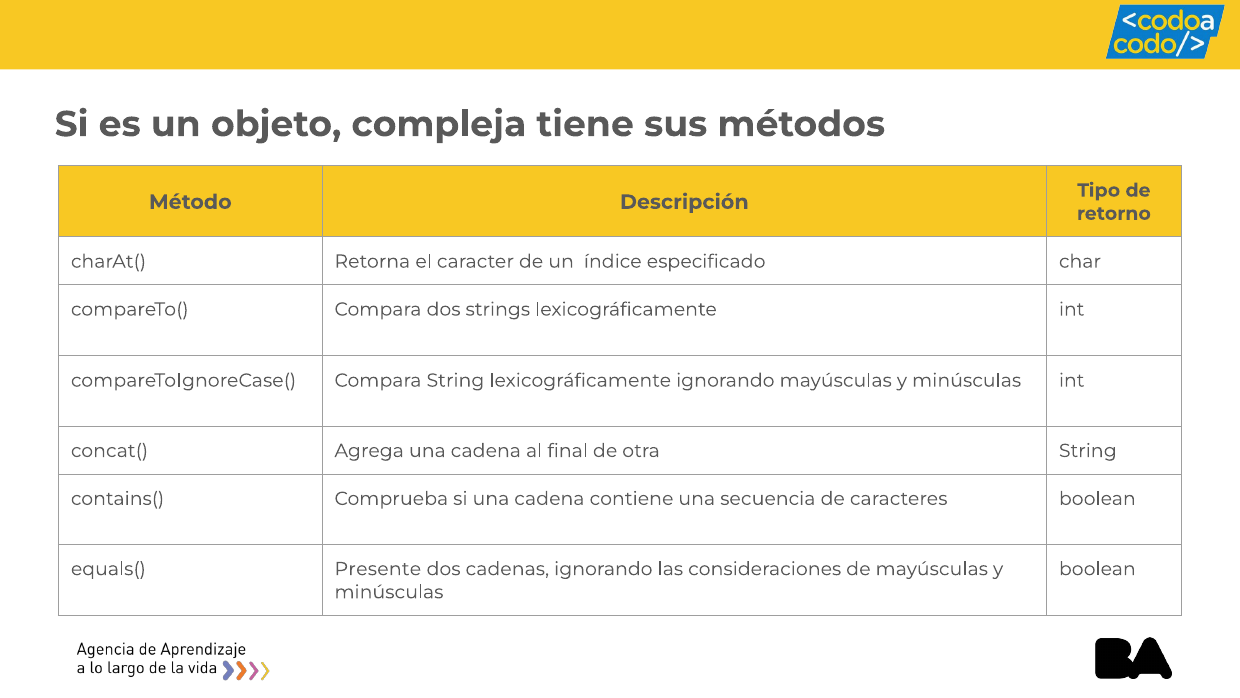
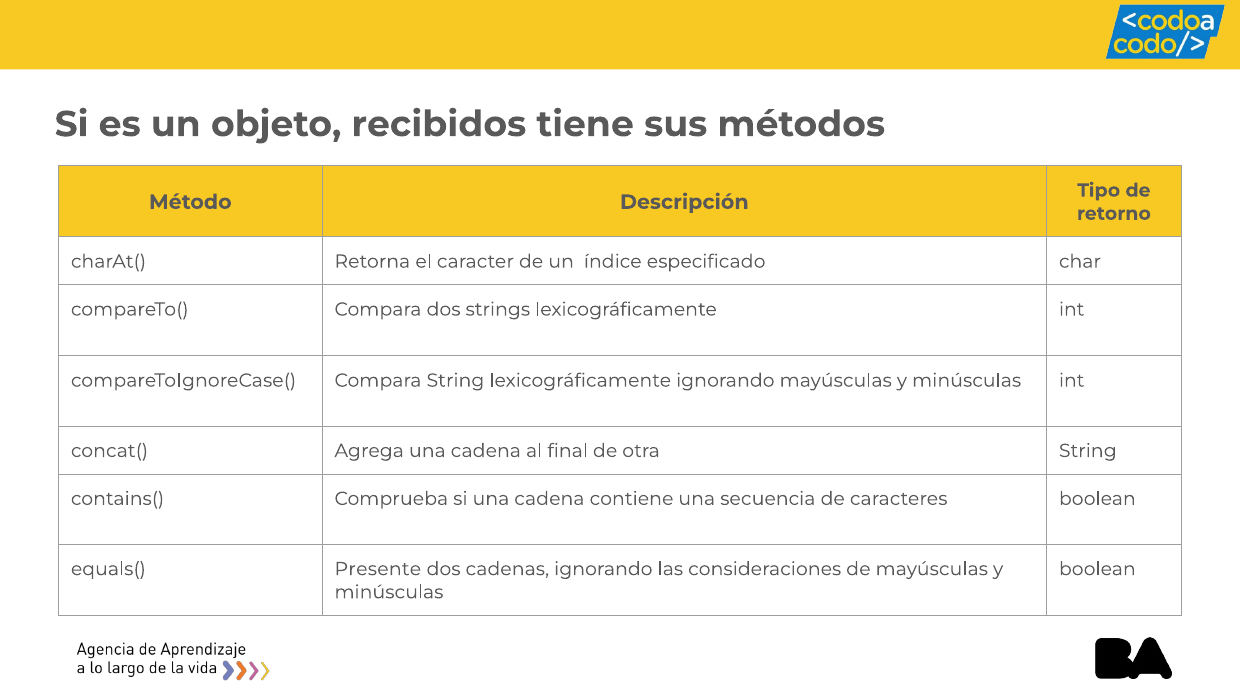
compleja: compleja -> recibidos
